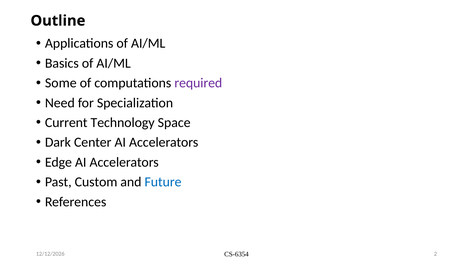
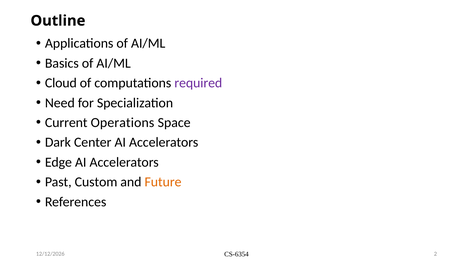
Some: Some -> Cloud
Technology: Technology -> Operations
Future colour: blue -> orange
